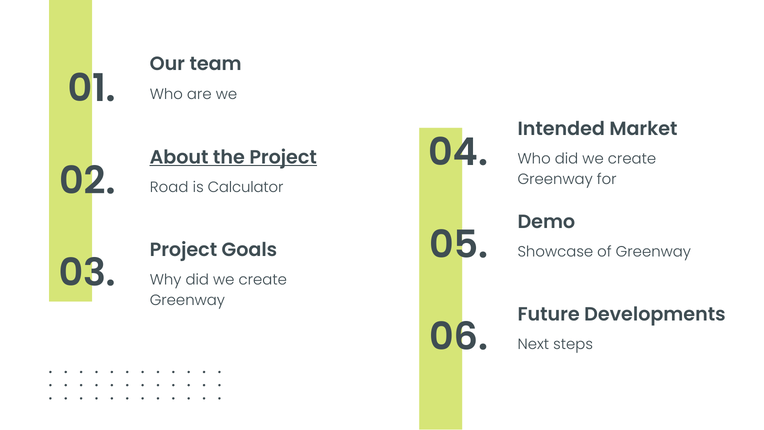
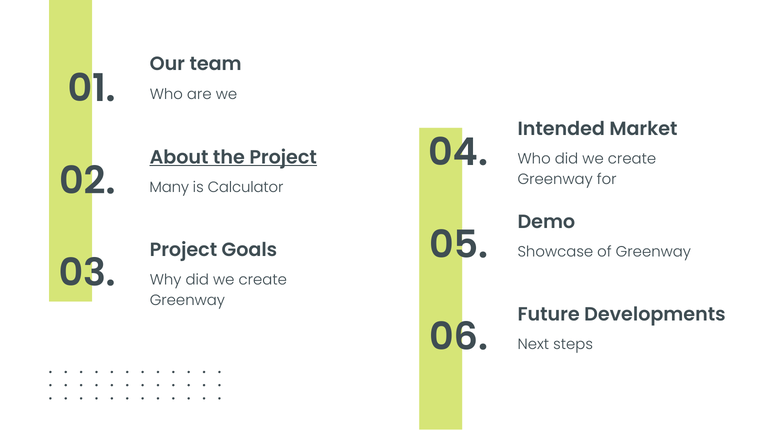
Road: Road -> Many
